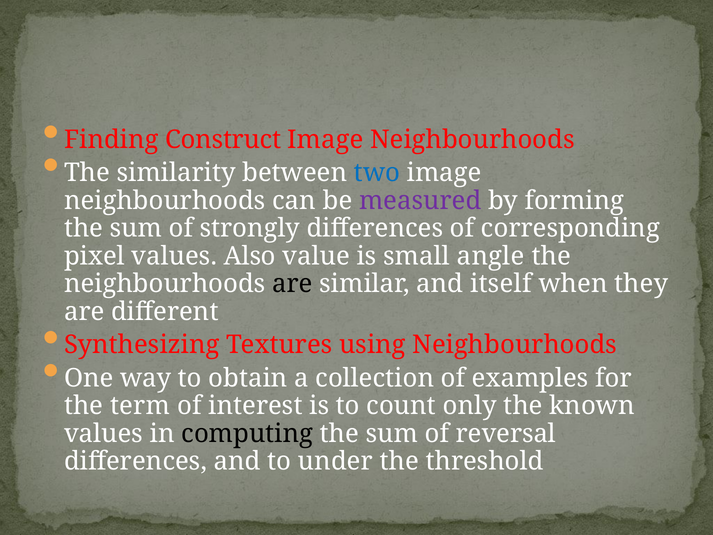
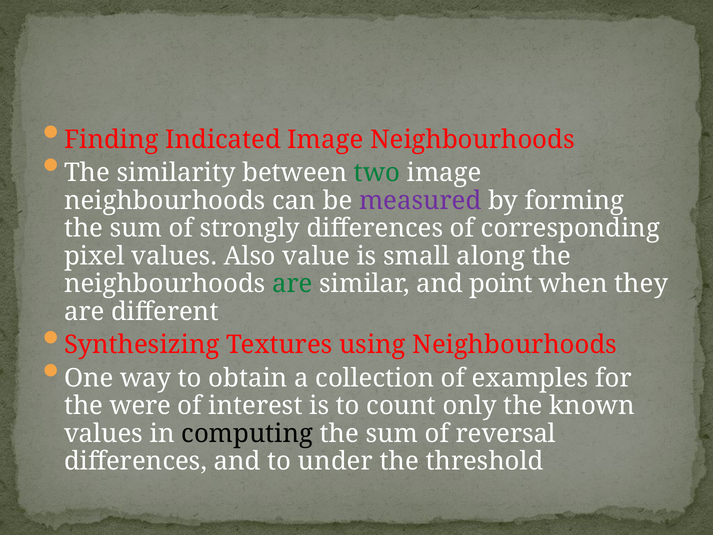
Construct: Construct -> Indicated
two colour: blue -> green
angle: angle -> along
are at (292, 284) colour: black -> green
itself: itself -> point
term: term -> were
